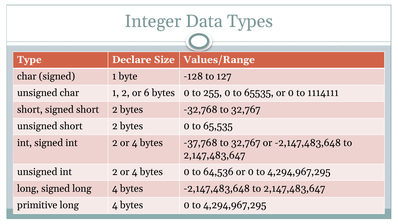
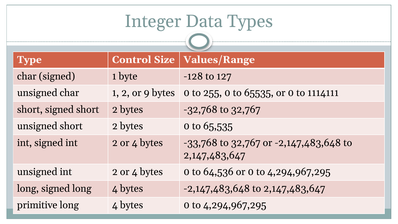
Declare: Declare -> Control
6: 6 -> 9
-37,768: -37,768 -> -33,768
